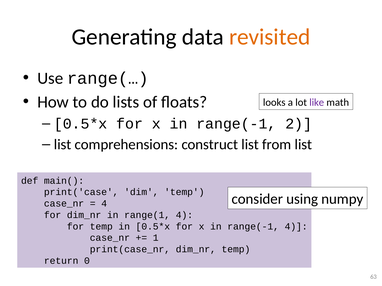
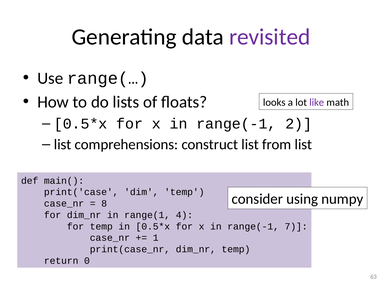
revisited colour: orange -> purple
4 at (104, 204): 4 -> 8
range(-1 4: 4 -> 7
